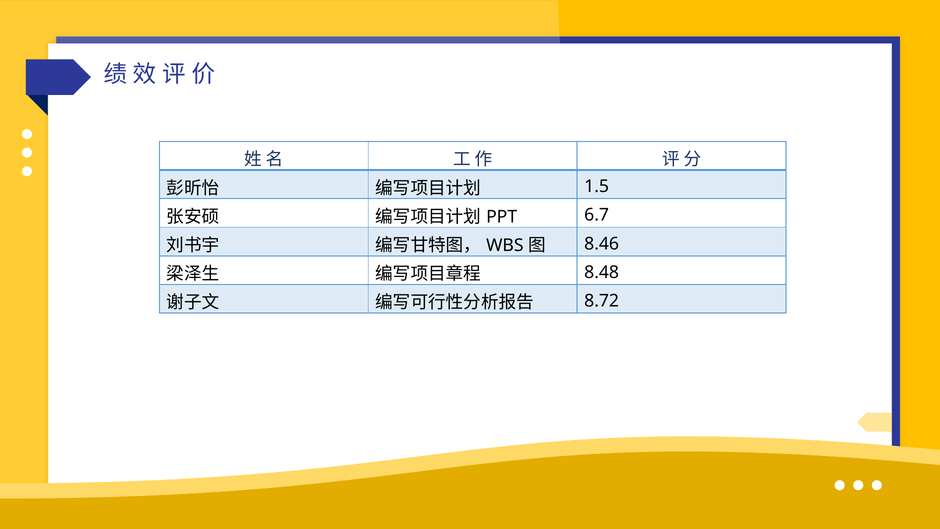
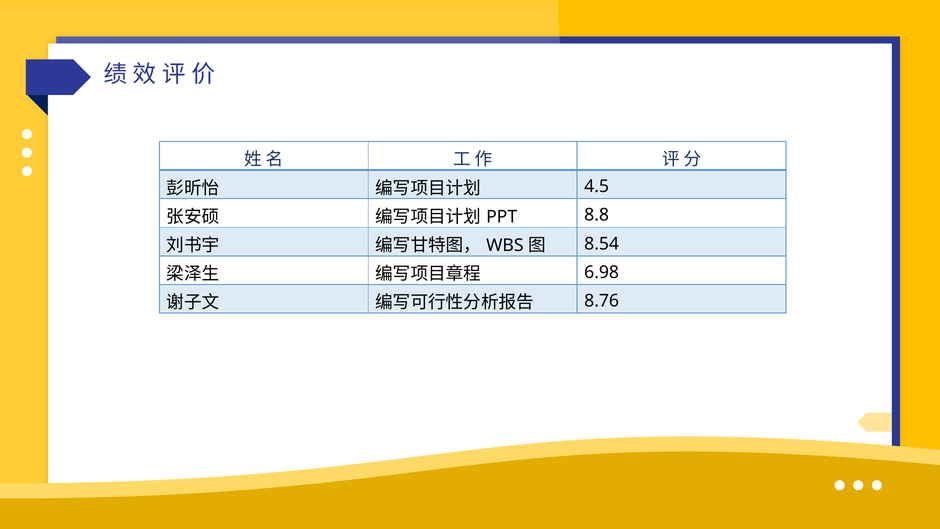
1.5: 1.5 -> 4.5
6.7: 6.7 -> 8.8
8.46: 8.46 -> 8.54
8.48: 8.48 -> 6.98
8.72: 8.72 -> 8.76
